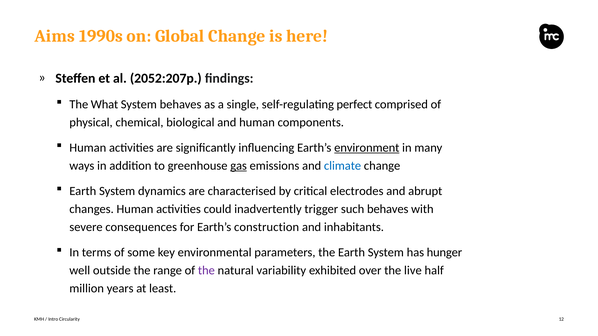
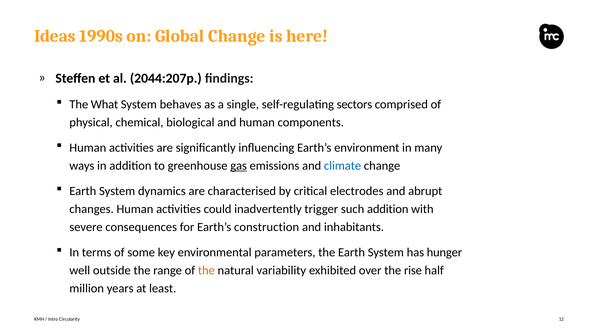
Aims: Aims -> Ideas
2052:207p: 2052:207p -> 2044:207p
perfect: perfect -> sectors
environment underline: present -> none
such behaves: behaves -> addition
the at (206, 271) colour: purple -> orange
live: live -> rise
